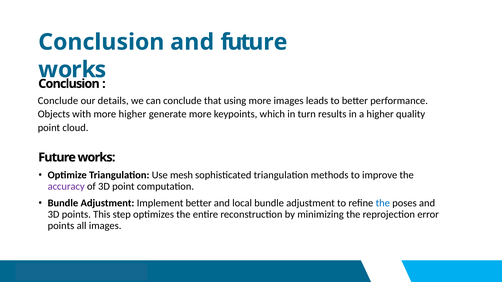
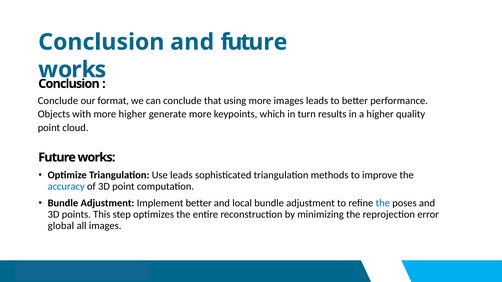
details: details -> format
Use mesh: mesh -> leads
accuracy colour: purple -> blue
points at (61, 226): points -> global
